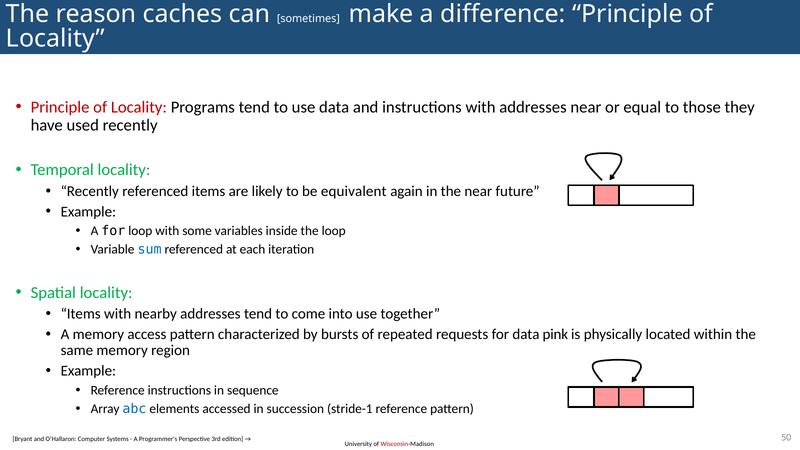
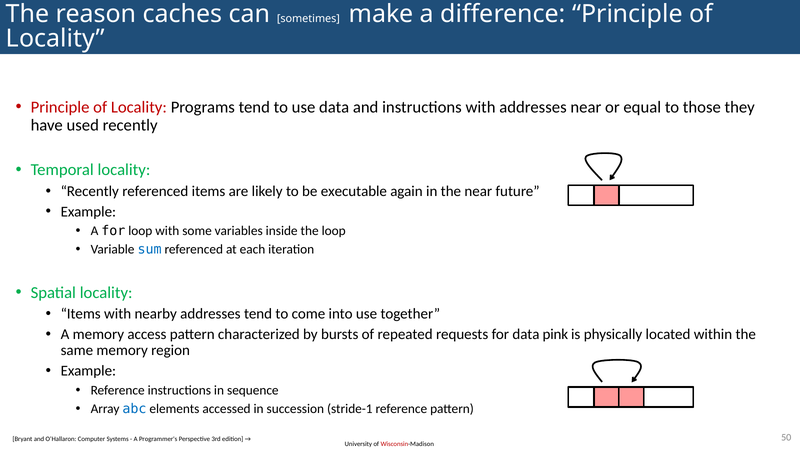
equivalent: equivalent -> executable
